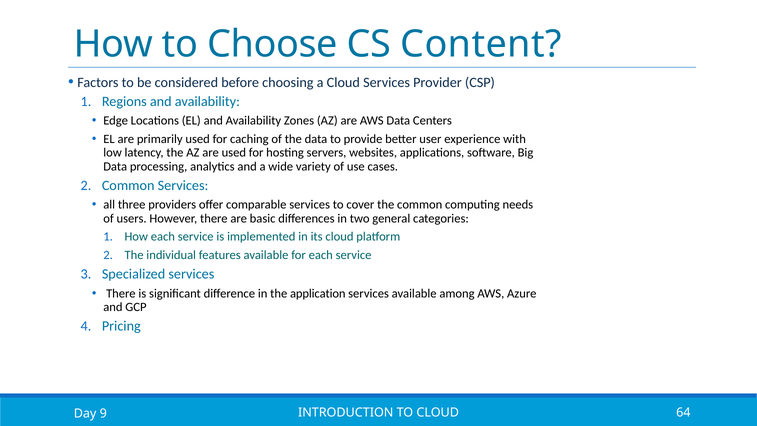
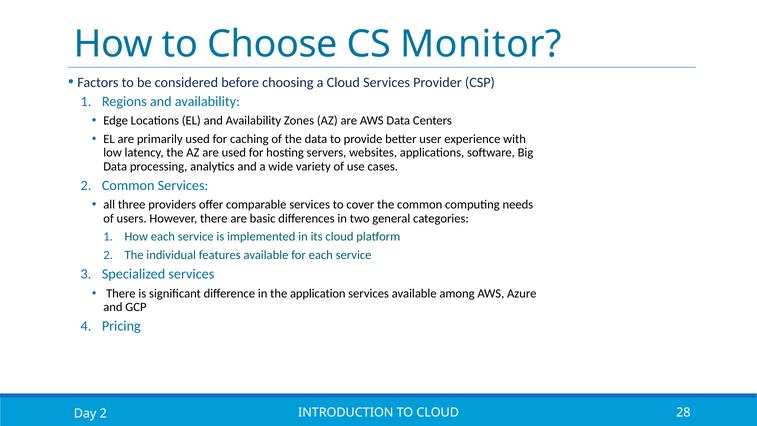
Content: Content -> Monitor
64: 64 -> 28
Day 9: 9 -> 2
